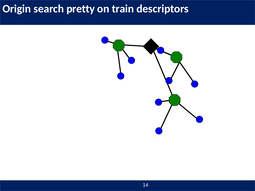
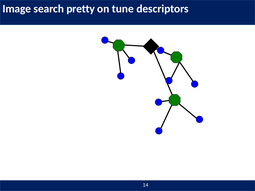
Origin: Origin -> Image
train: train -> tune
